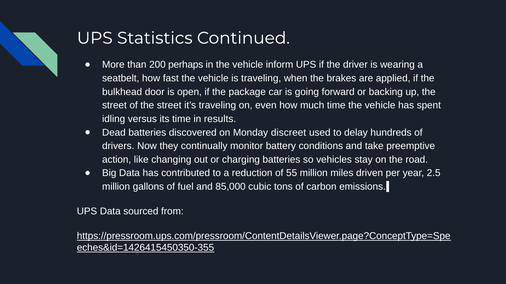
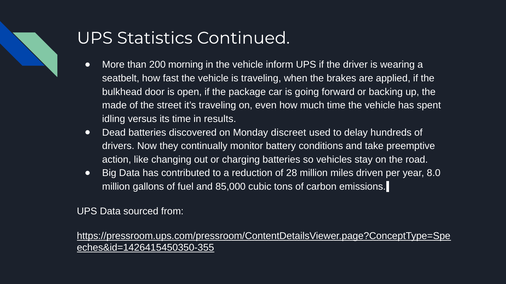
perhaps: perhaps -> morning
street at (114, 106): street -> made
55: 55 -> 28
2.5: 2.5 -> 8.0
